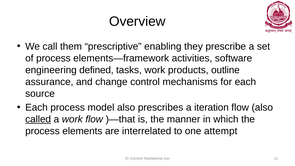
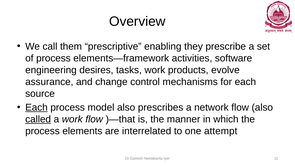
defined: defined -> desires
outline: outline -> evolve
Each at (36, 107) underline: none -> present
iteration: iteration -> network
